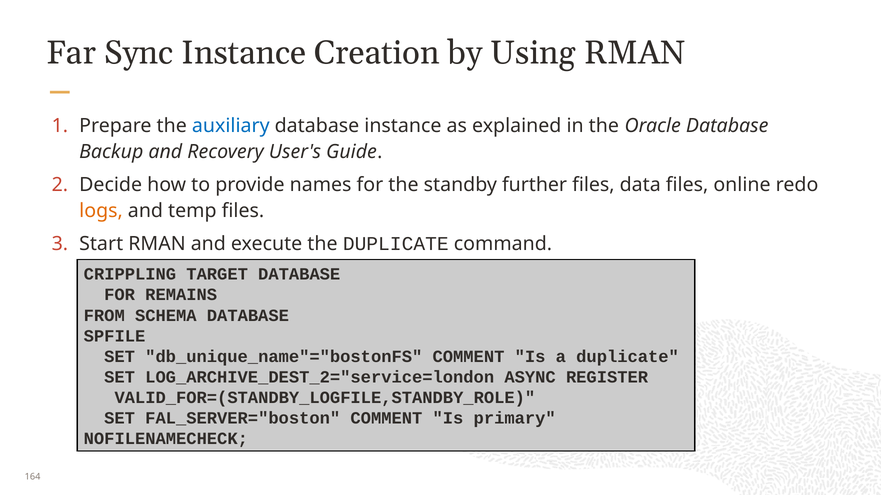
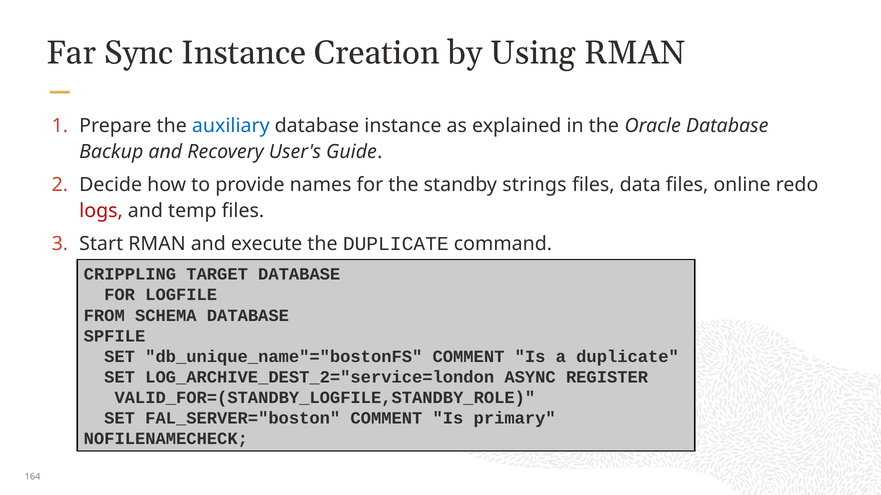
further: further -> strings
logs colour: orange -> red
REMAINS: REMAINS -> LOGFILE
